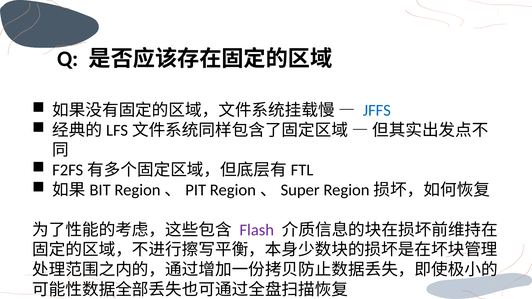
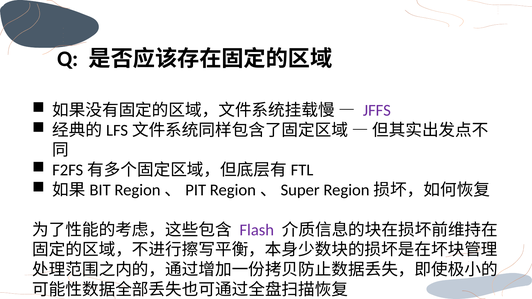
JFFS colour: blue -> purple
